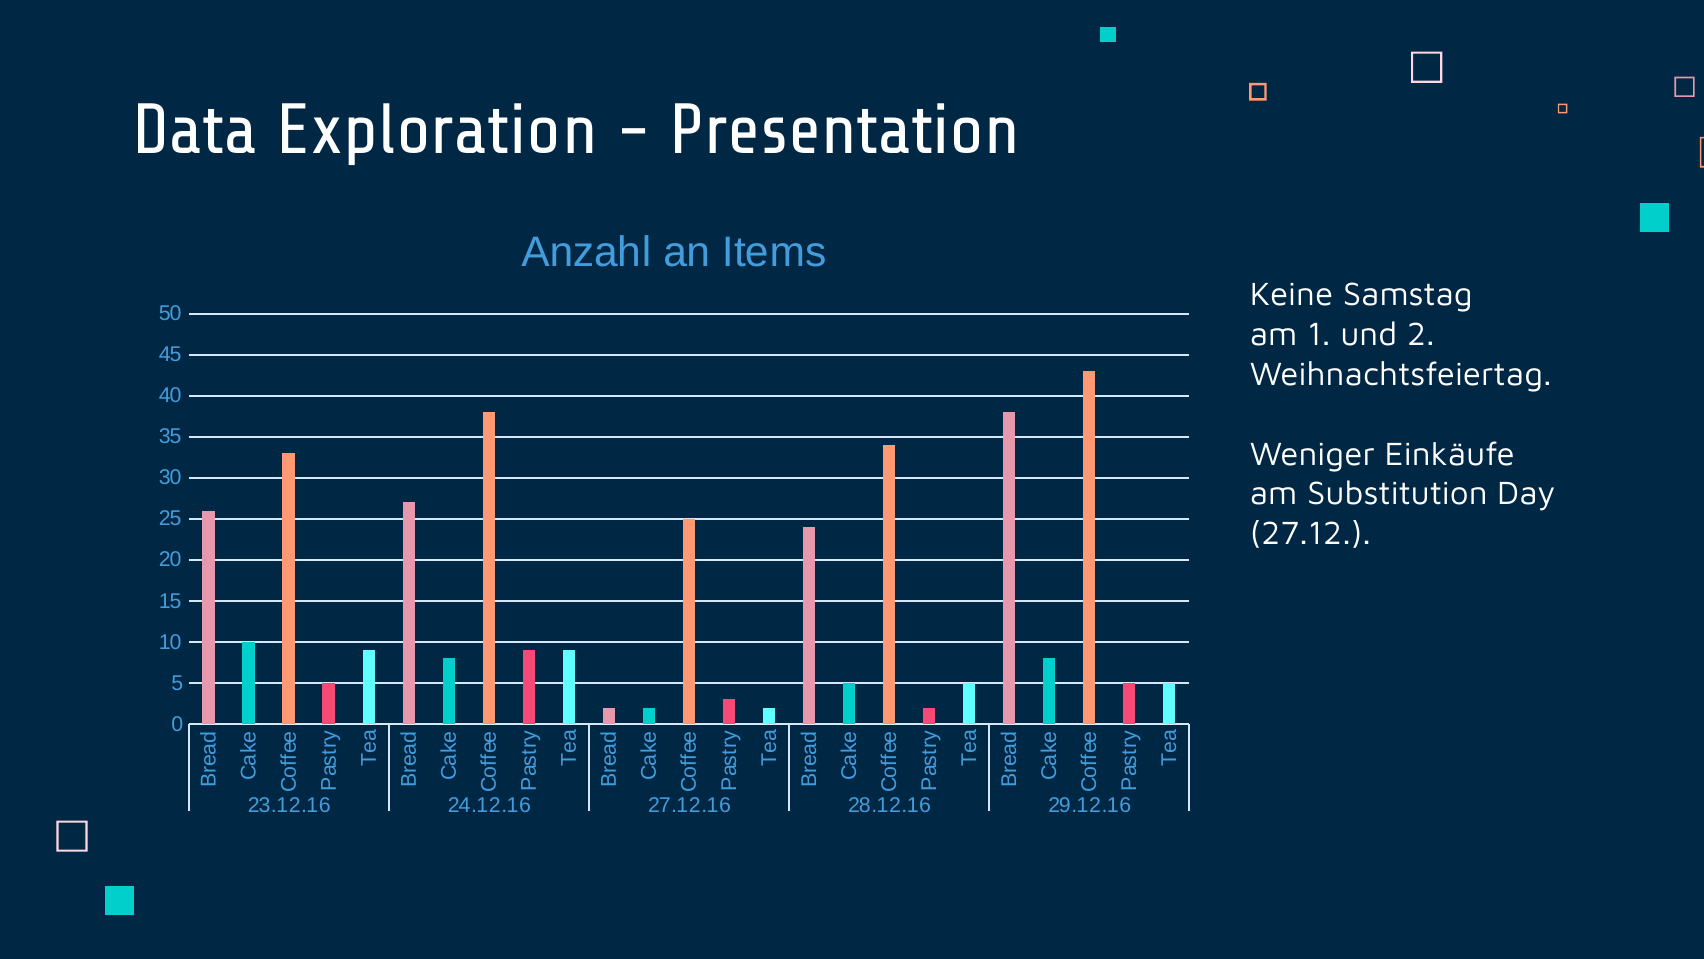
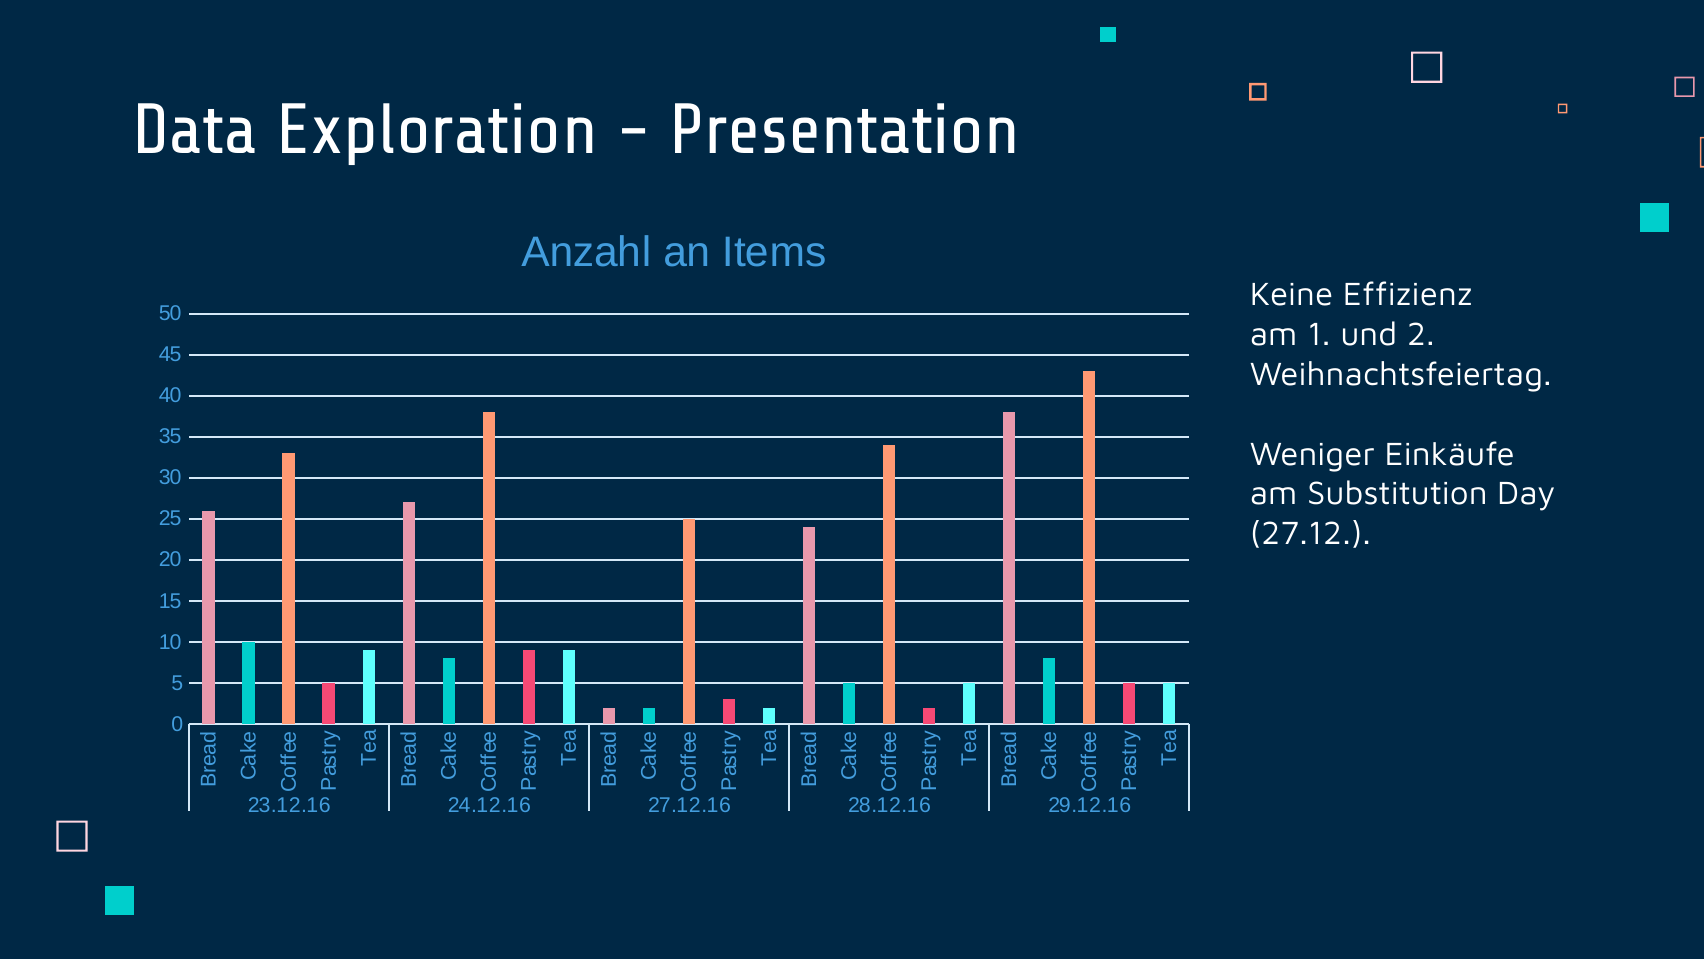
Samstag: Samstag -> Effizienz
